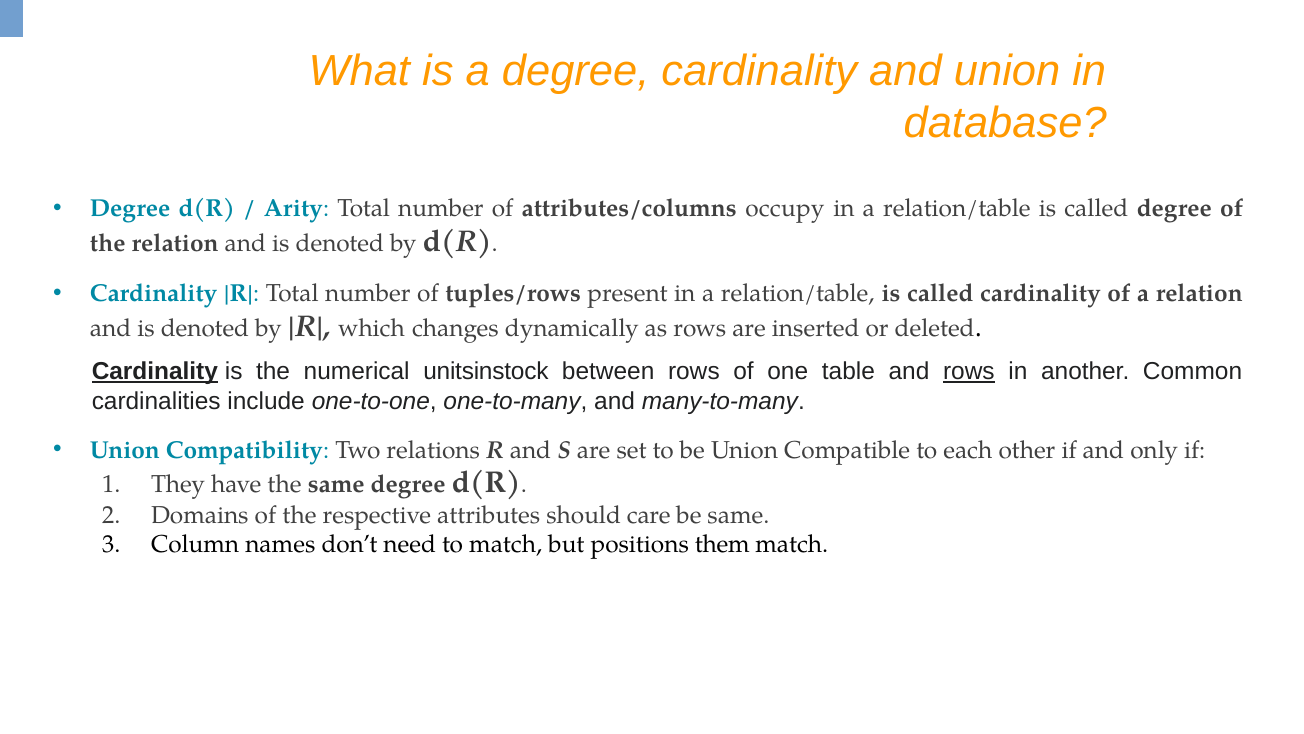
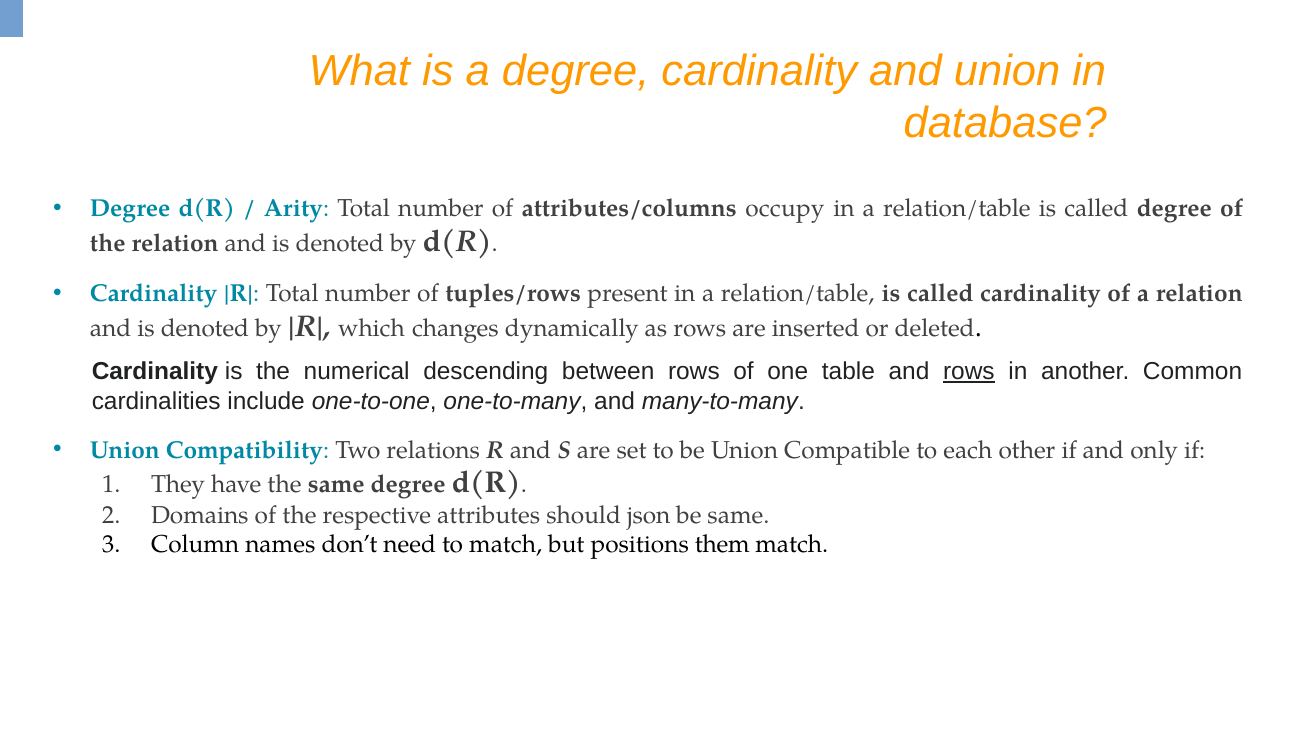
Cardinality at (155, 371) underline: present -> none
unitsinstock: unitsinstock -> descending
care: care -> json
